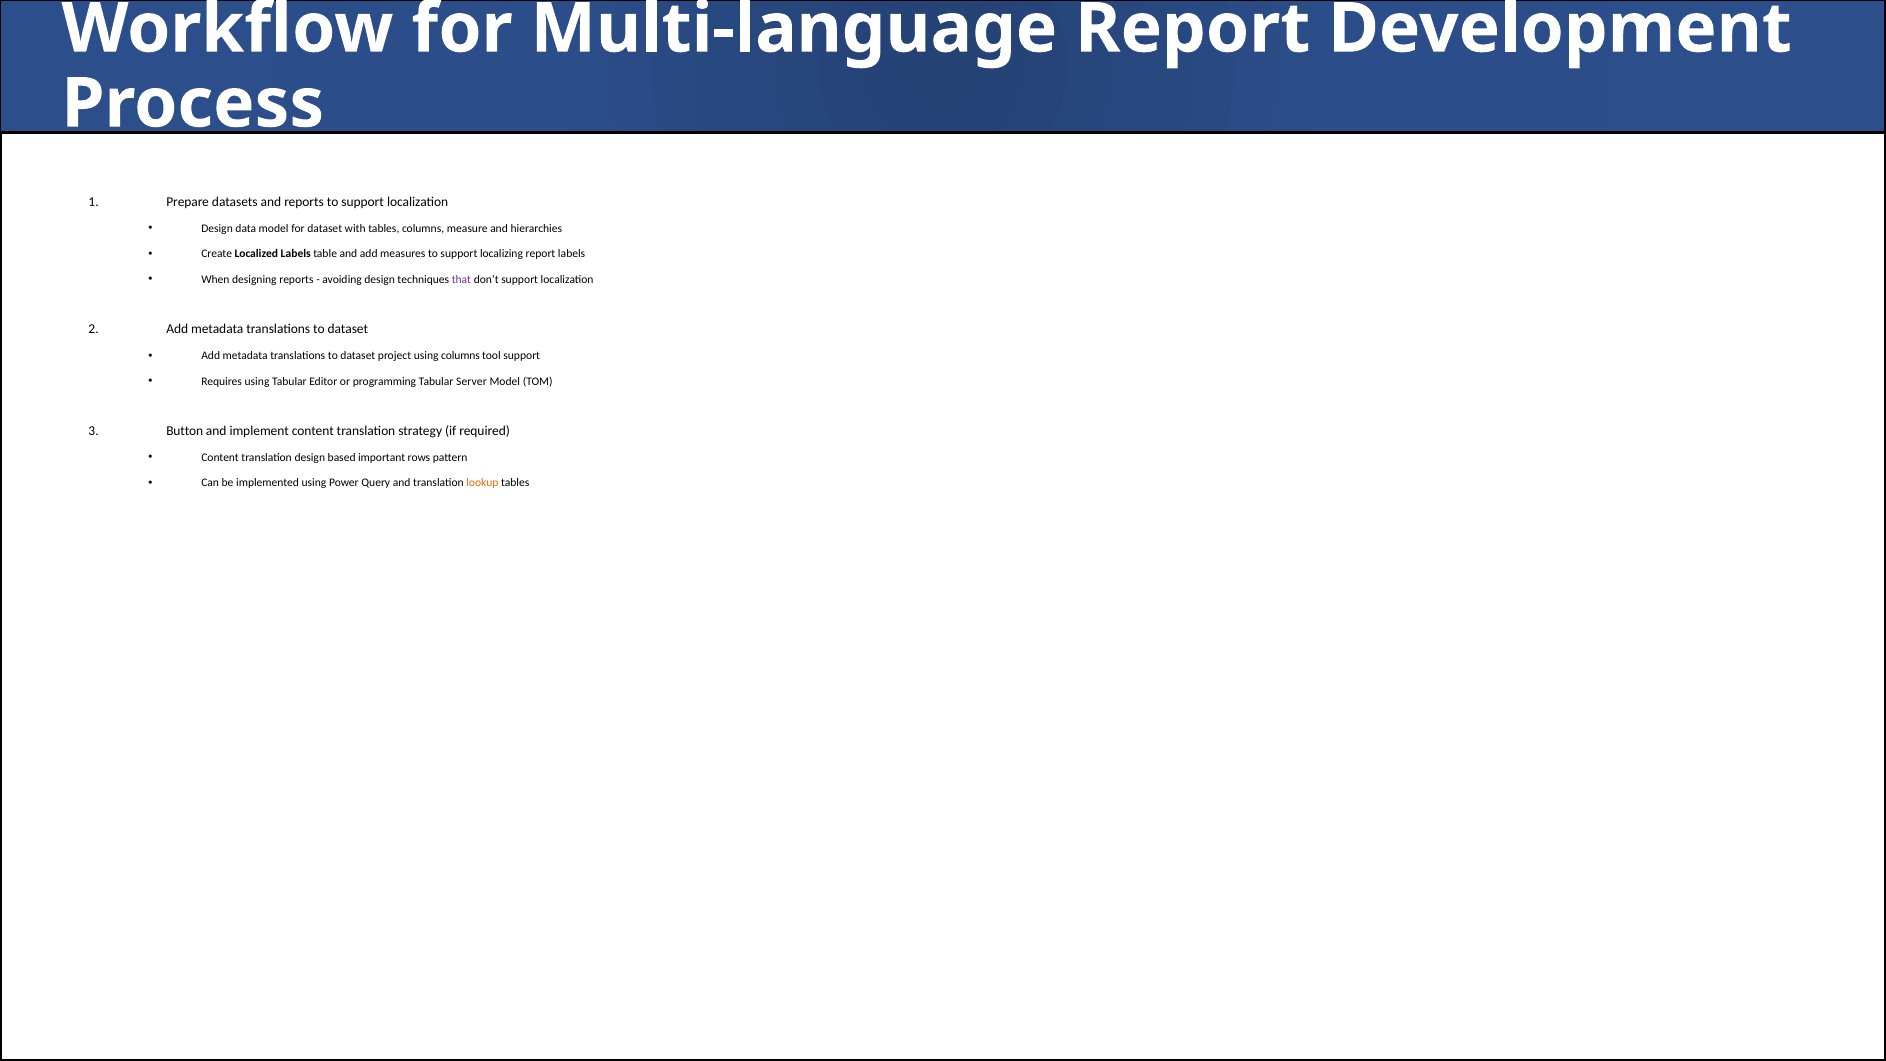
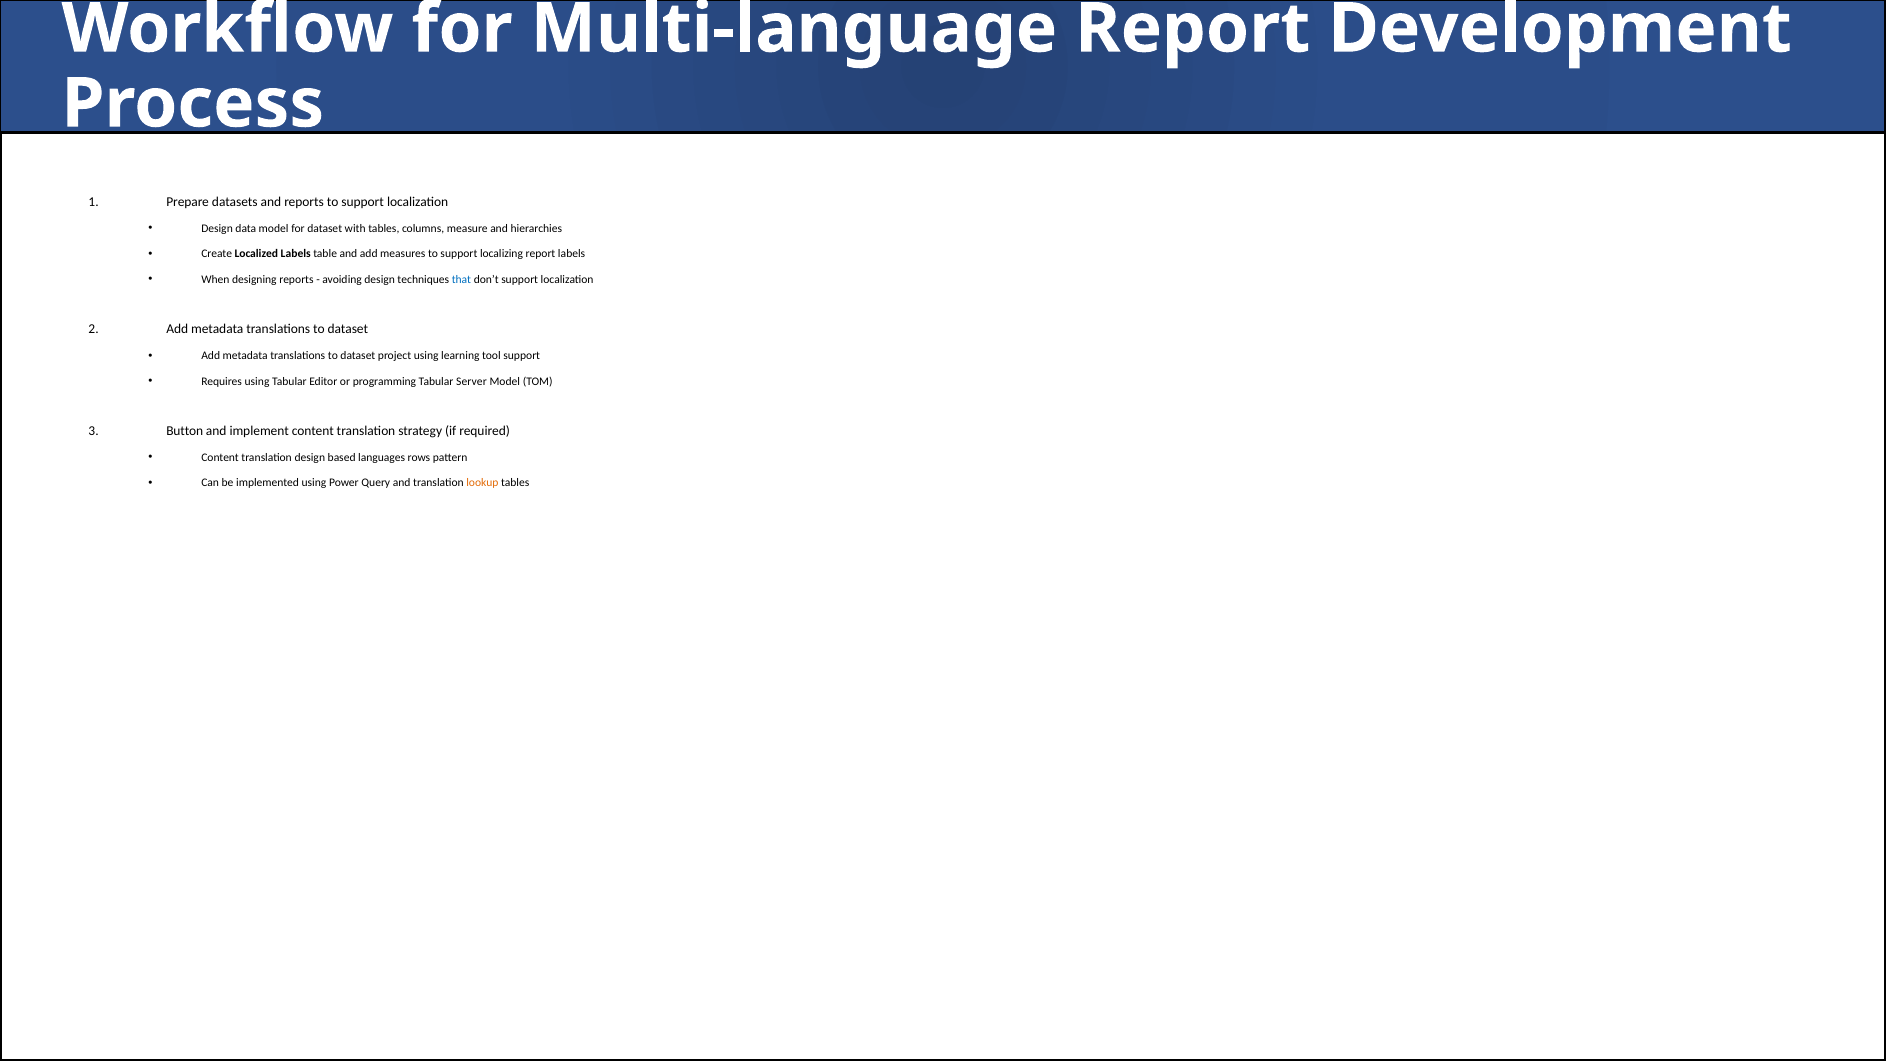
that colour: purple -> blue
using columns: columns -> learning
important: important -> languages
